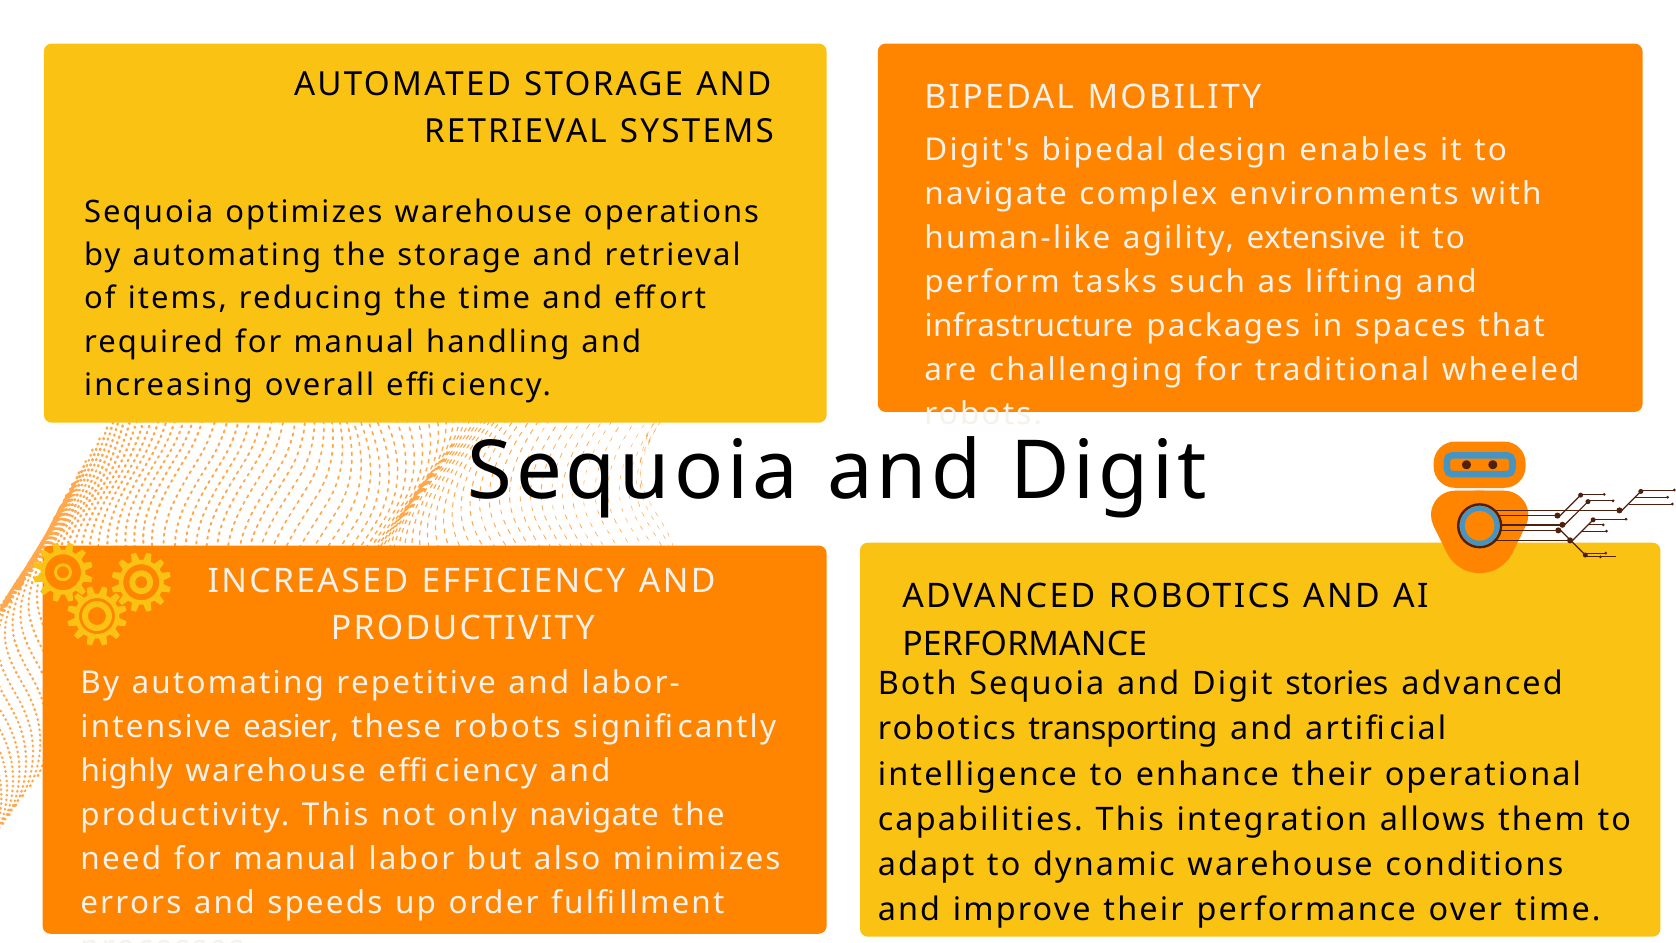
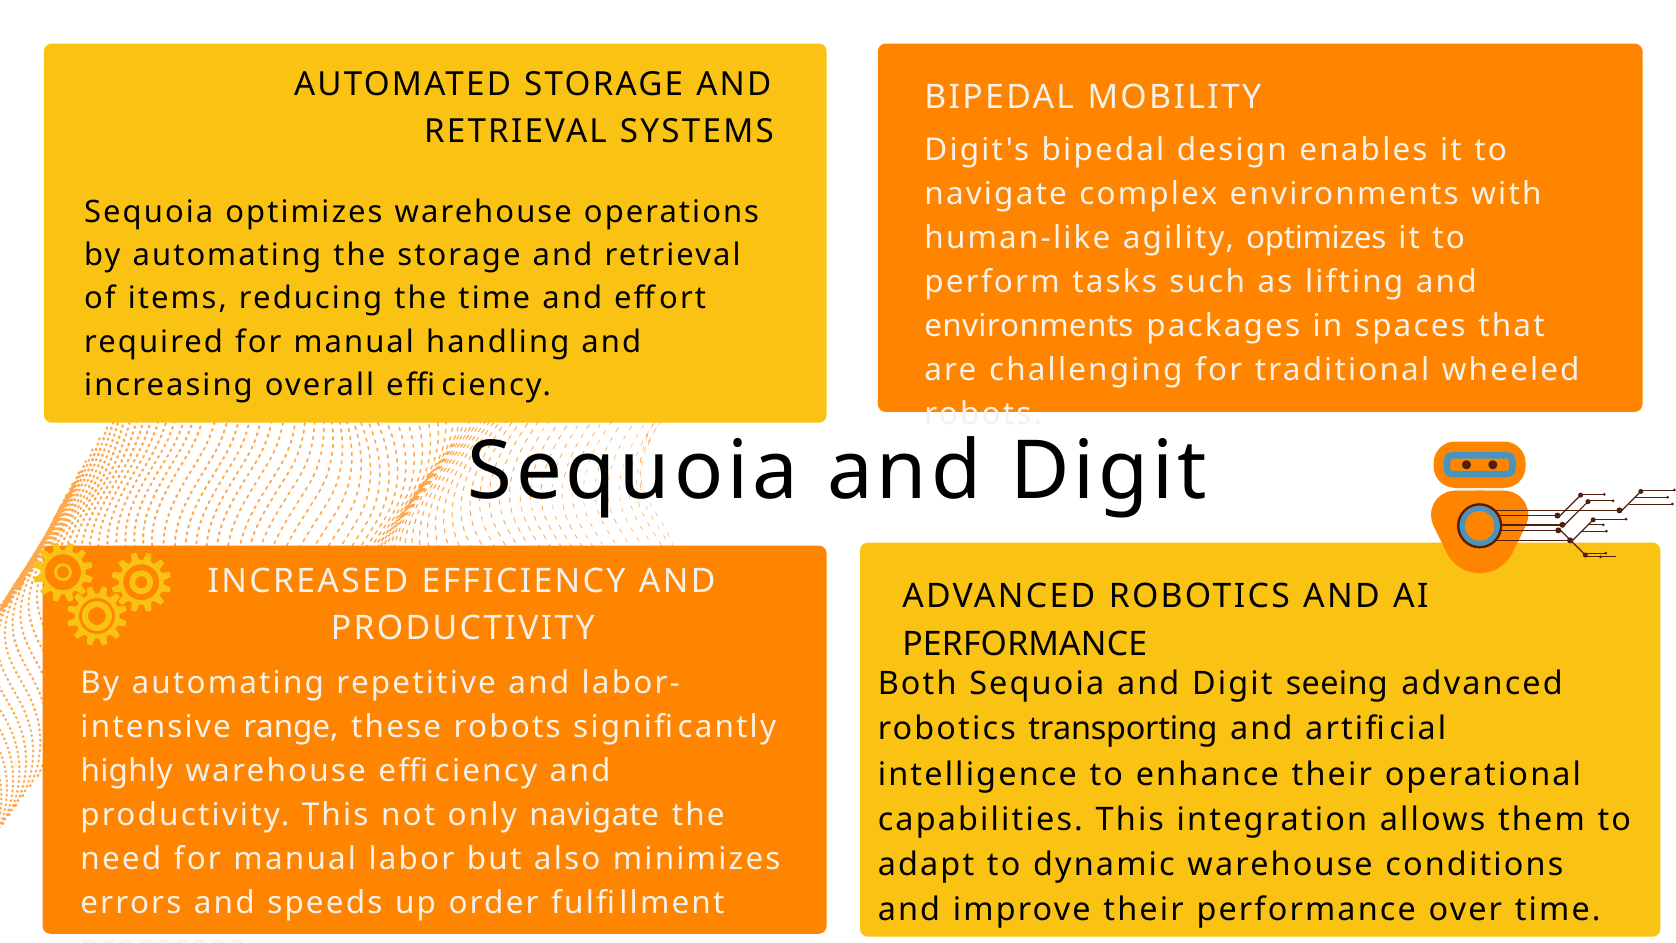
agility extensive: extensive -> optimizes
infrastructure at (1029, 326): infrastructure -> environments
stories: stories -> seeing
easier: easier -> range
